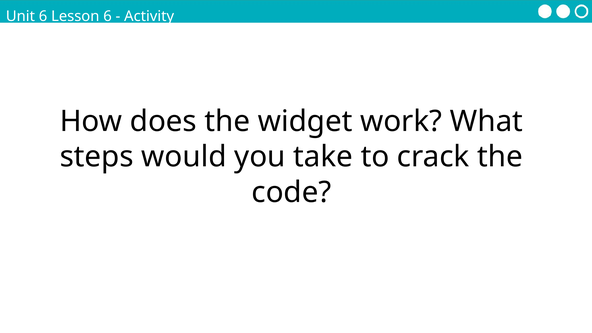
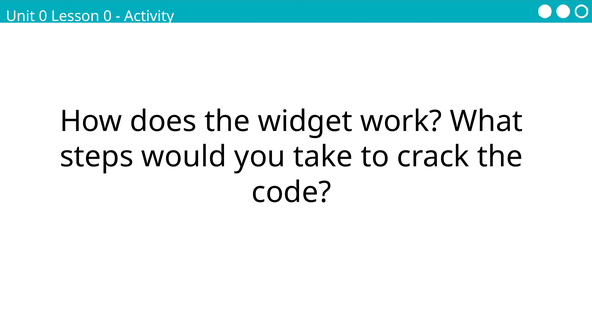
Unit 6: 6 -> 0
Lesson 6: 6 -> 0
